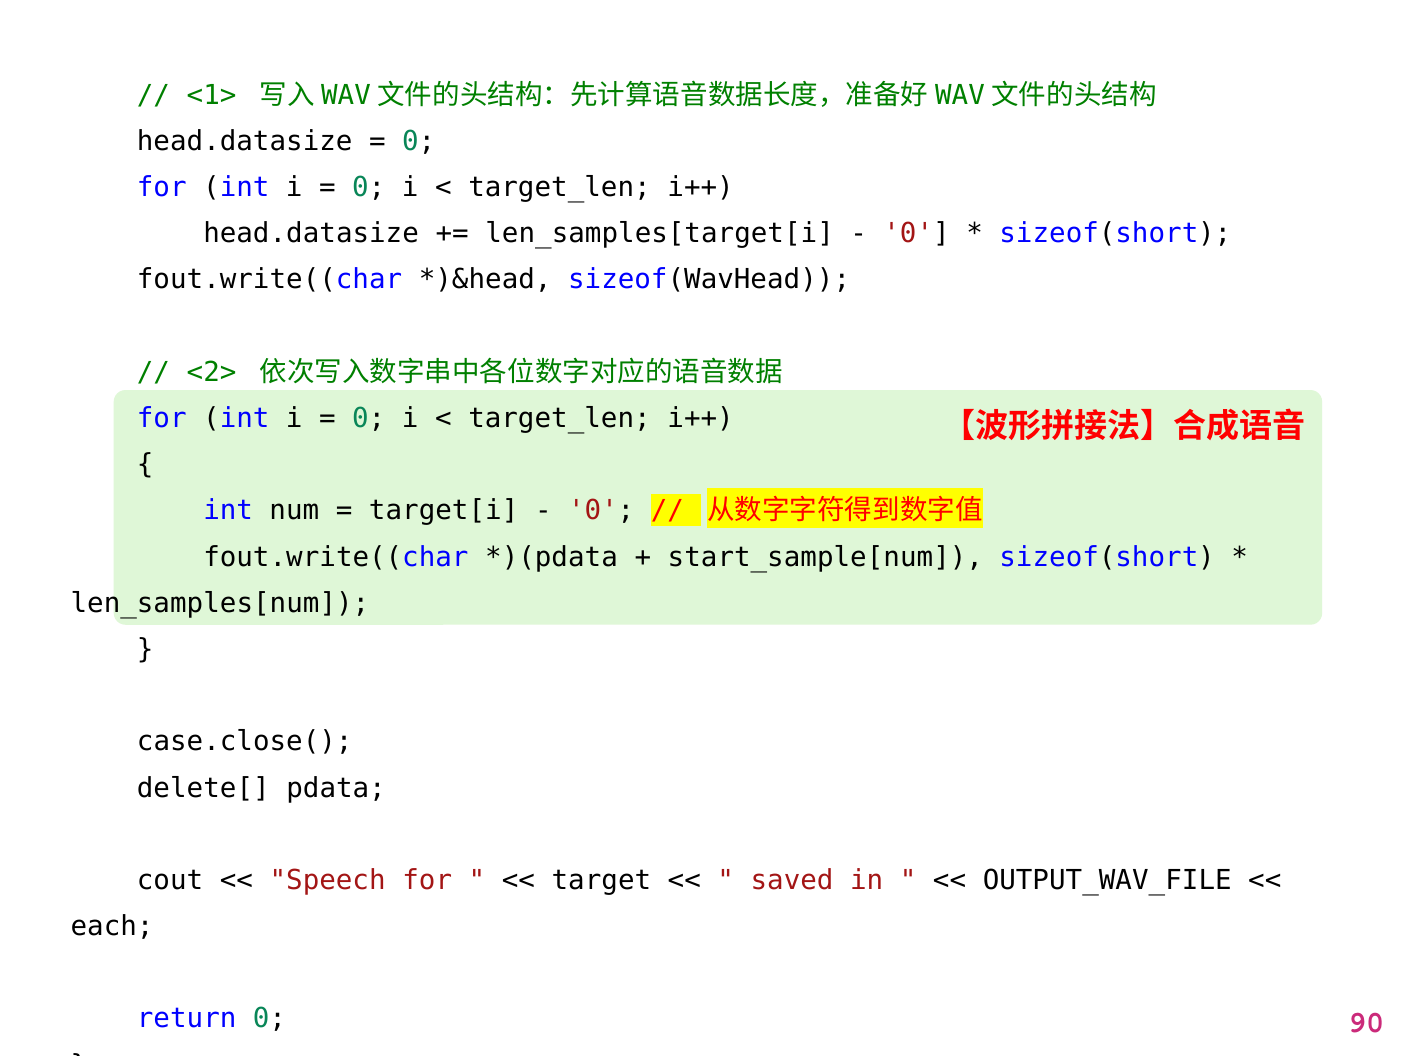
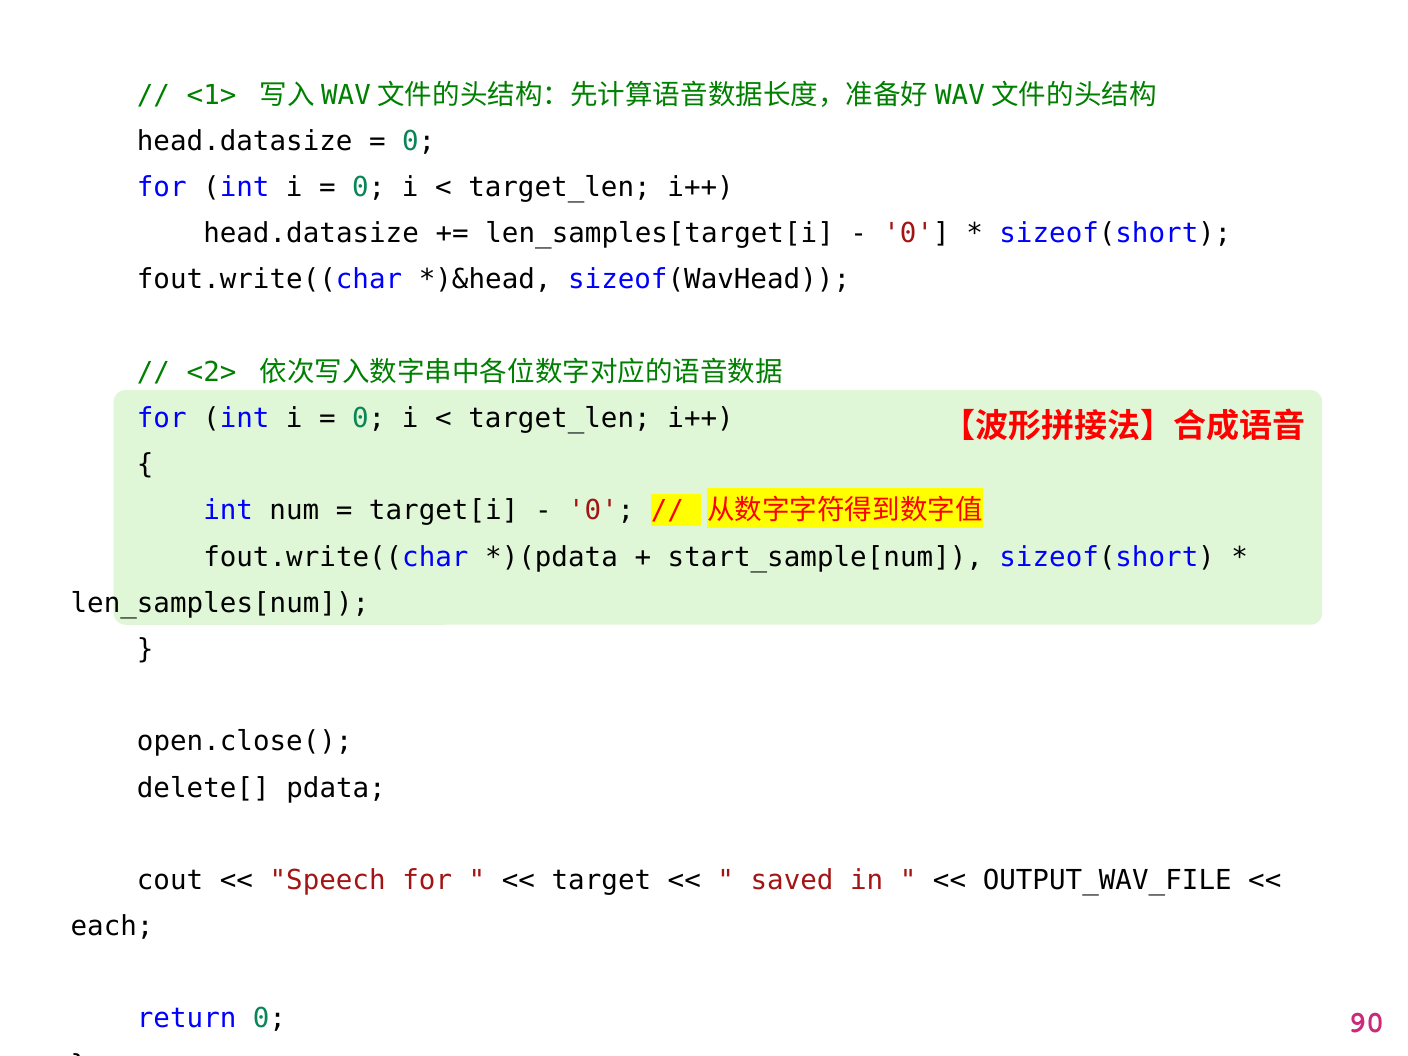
case.close(: case.close( -> open.close(
